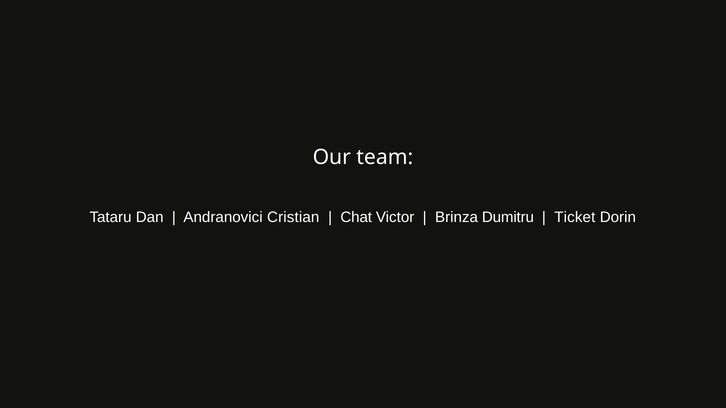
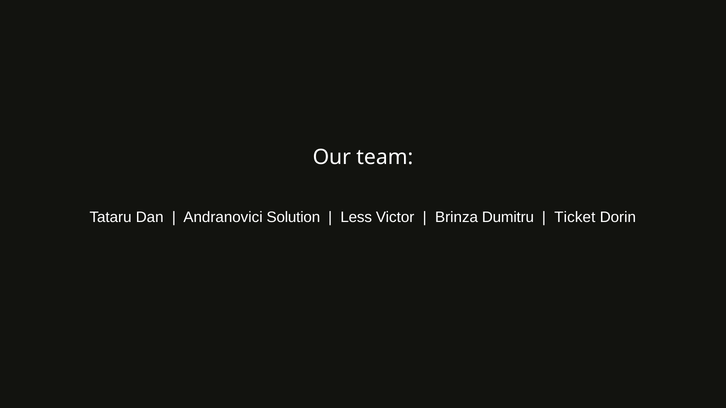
Cristian: Cristian -> Solution
Chat: Chat -> Less
